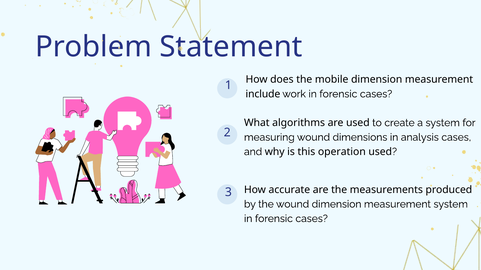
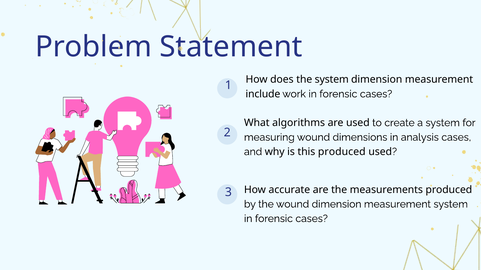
the mobile: mobile -> system
this operation: operation -> produced
